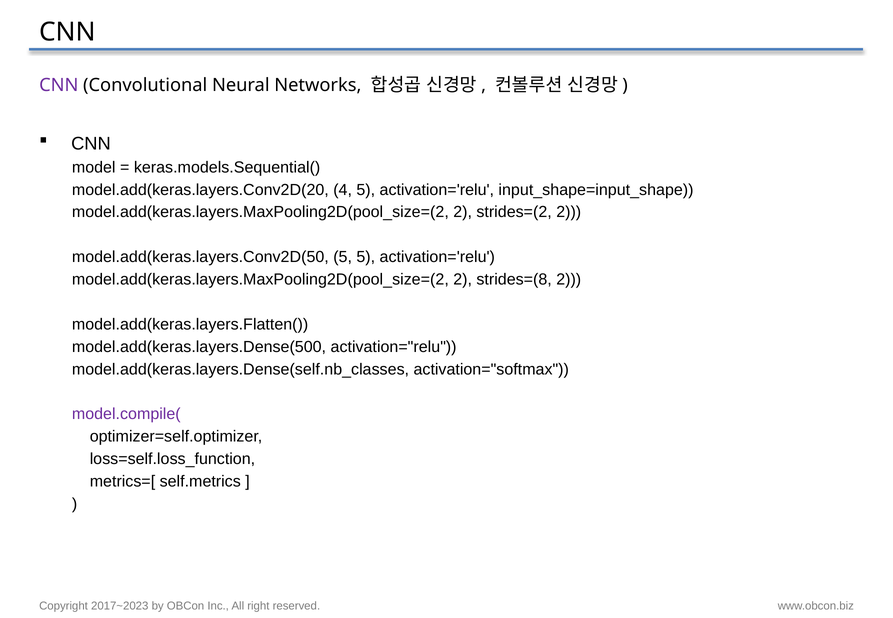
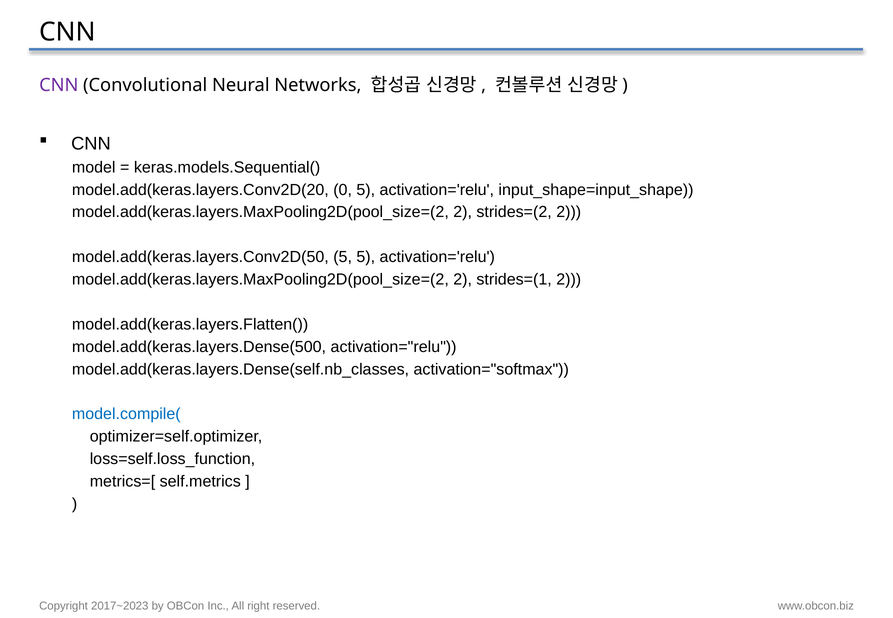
4: 4 -> 0
strides=(8: strides=(8 -> strides=(1
model.compile( colour: purple -> blue
